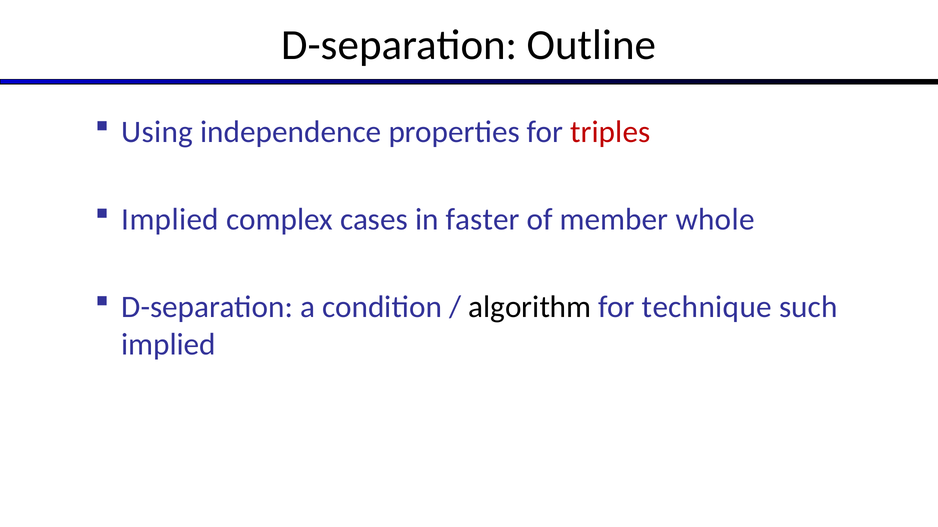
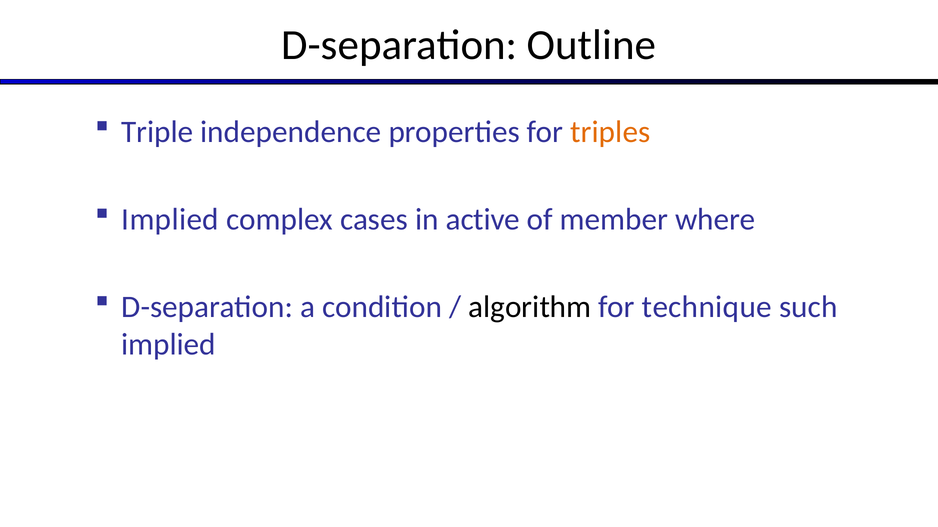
Using: Using -> Triple
triples colour: red -> orange
faster: faster -> active
whole: whole -> where
